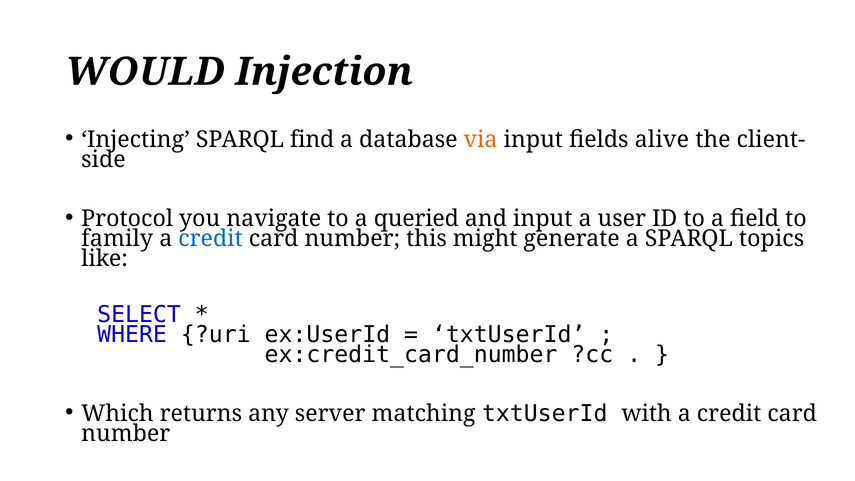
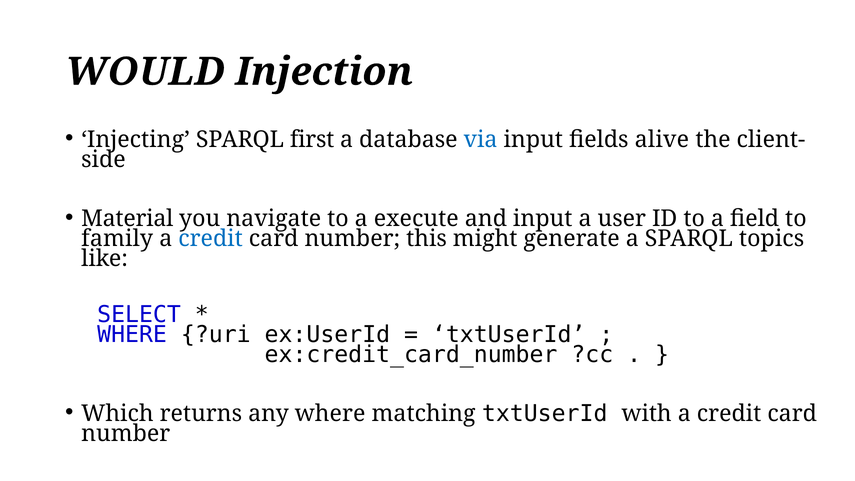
find: find -> first
via colour: orange -> blue
Protocol: Protocol -> Material
queried: queried -> execute
any server: server -> where
